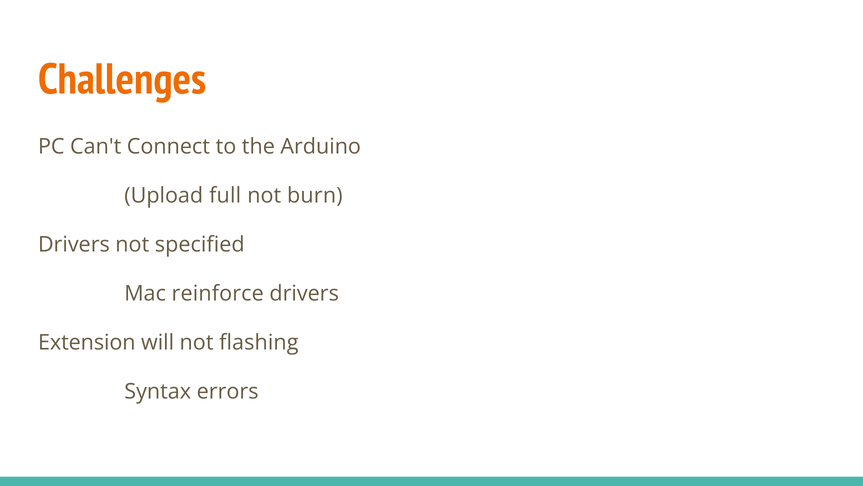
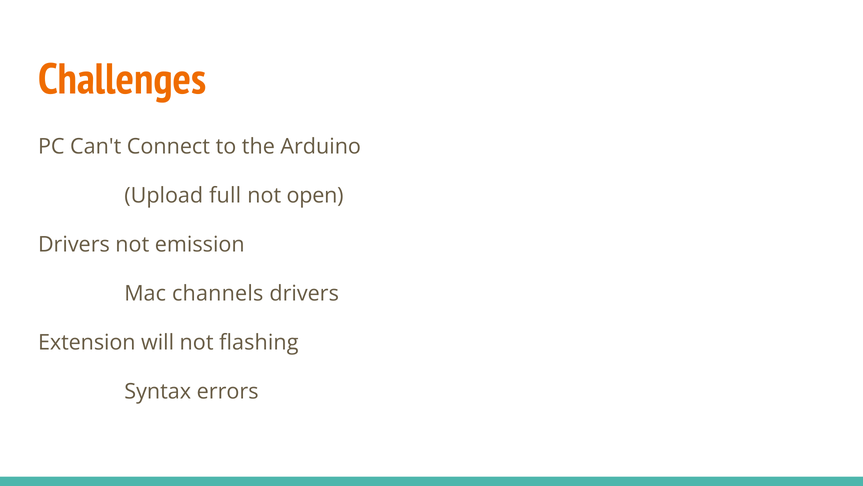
burn: burn -> open
specified: specified -> emission
reinforce: reinforce -> channels
